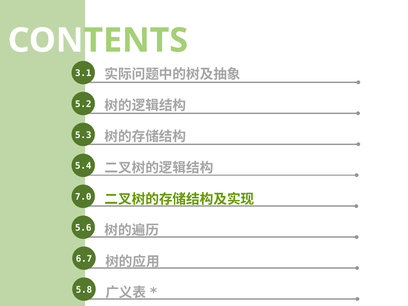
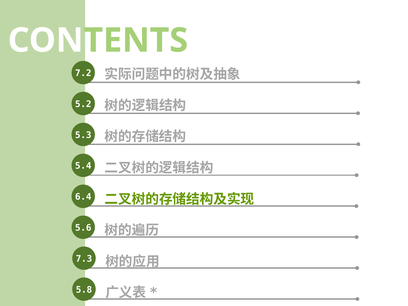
3.1: 3.1 -> 7.2
7.0: 7.0 -> 6.4
6.7: 6.7 -> 7.3
